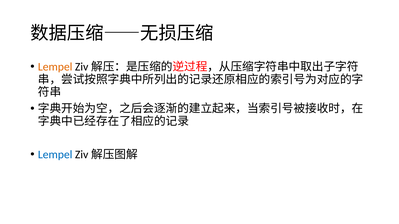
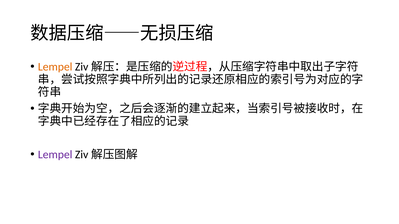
Lempel at (55, 155) colour: blue -> purple
